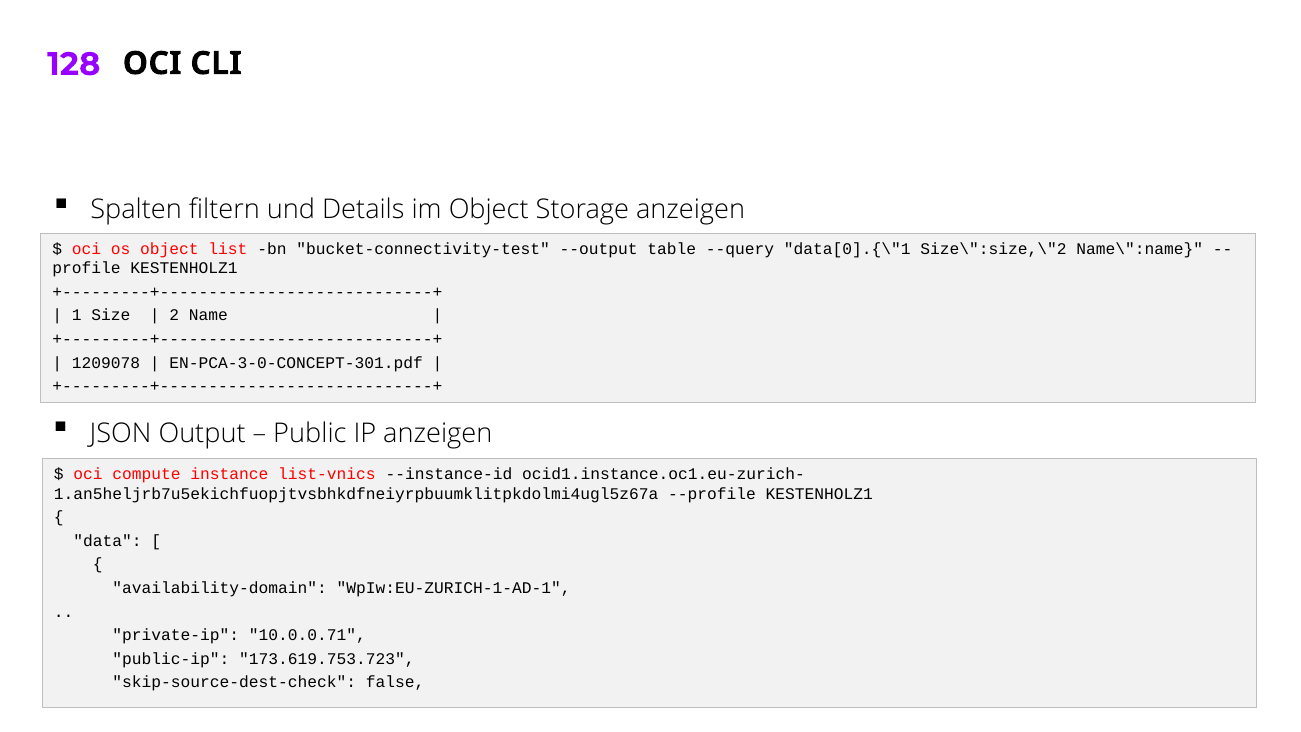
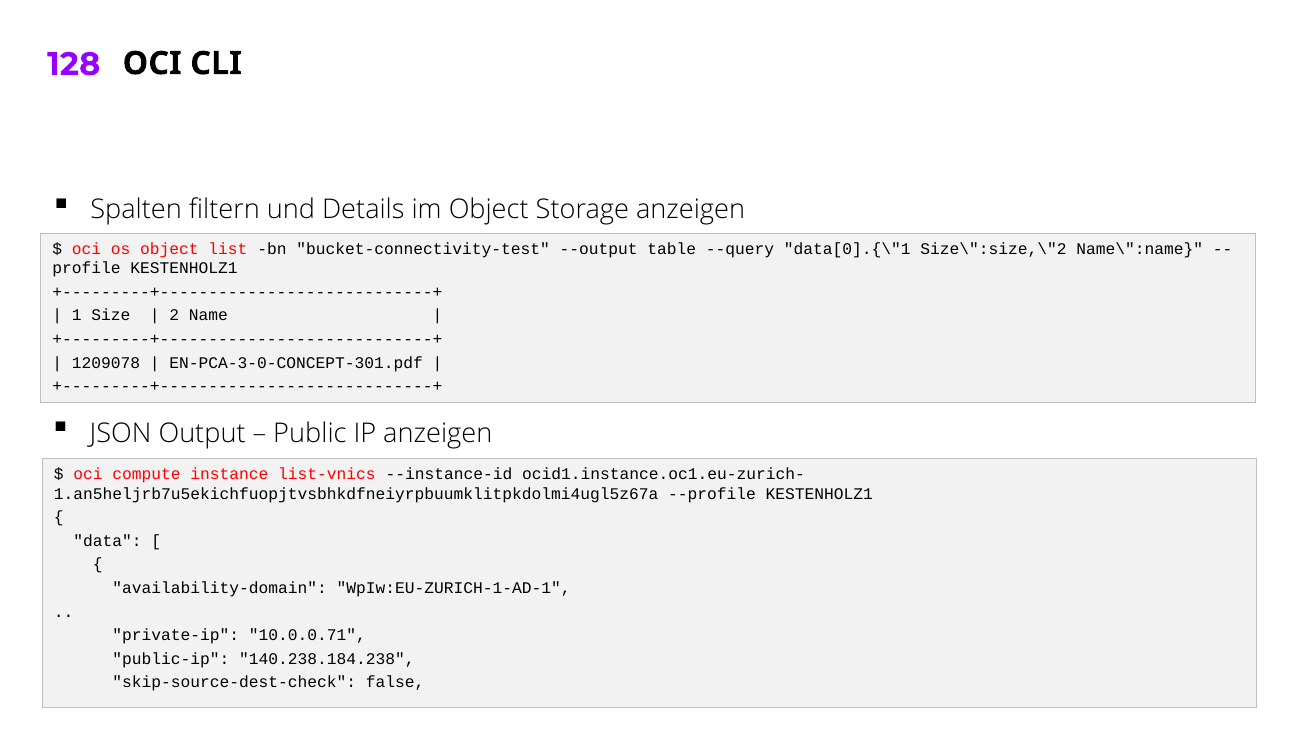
173.619.753.723: 173.619.753.723 -> 140.238.184.238
